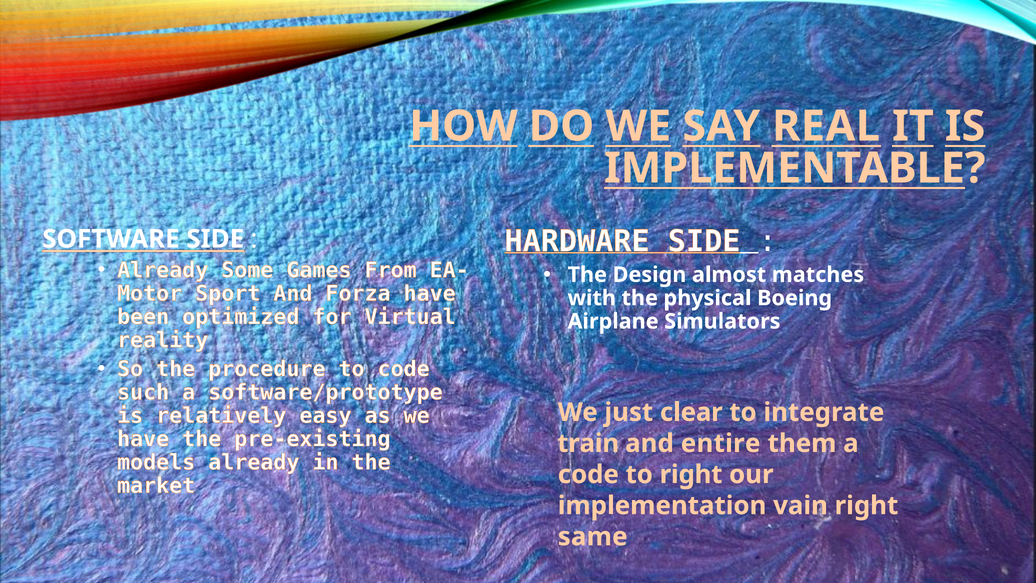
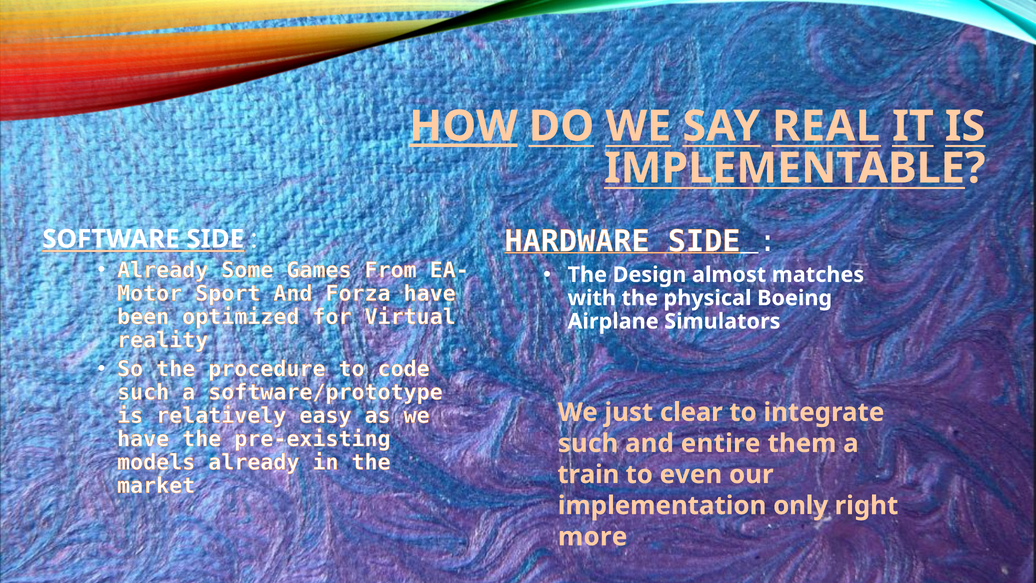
HOW underline: none -> present
train at (588, 443): train -> such
code at (588, 474): code -> train
to right: right -> even
vain: vain -> only
same: same -> more
